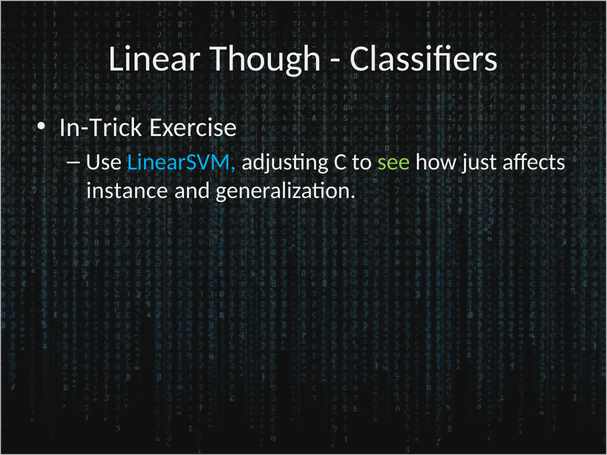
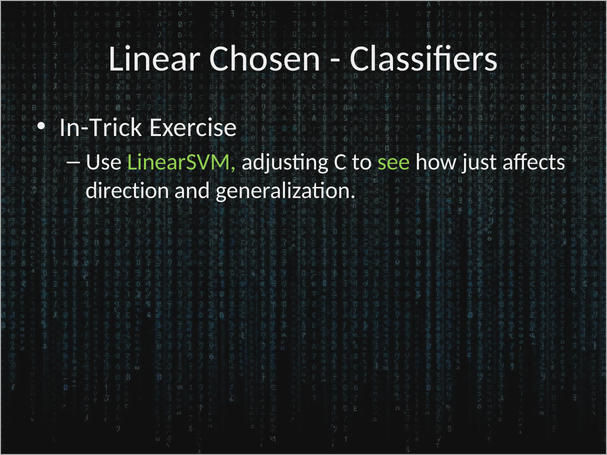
Though: Though -> Chosen
LinearSVM colour: light blue -> light green
instance: instance -> direction
